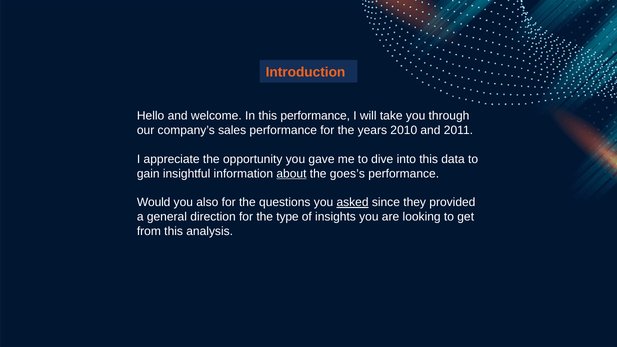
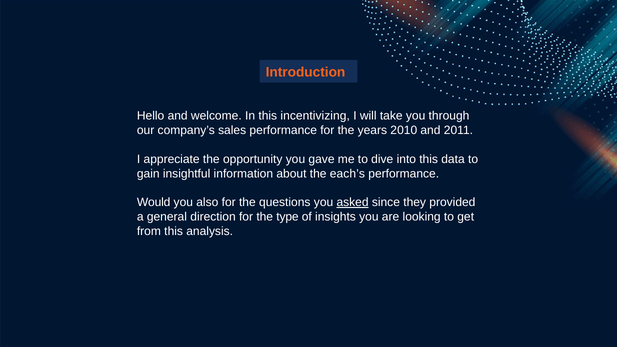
this performance: performance -> incentivizing
about underline: present -> none
goes’s: goes’s -> each’s
